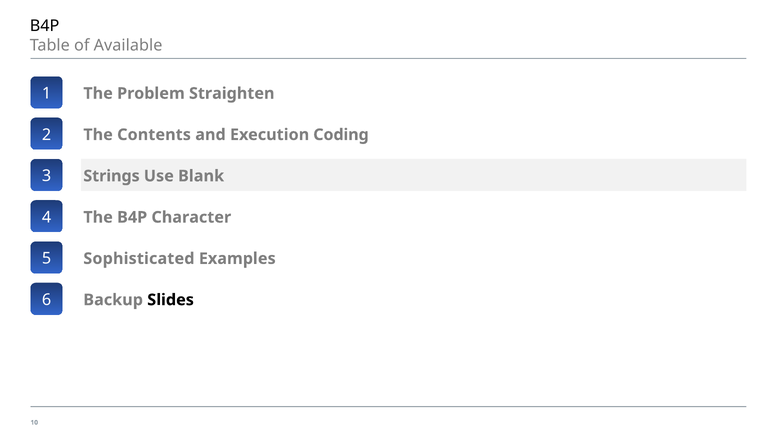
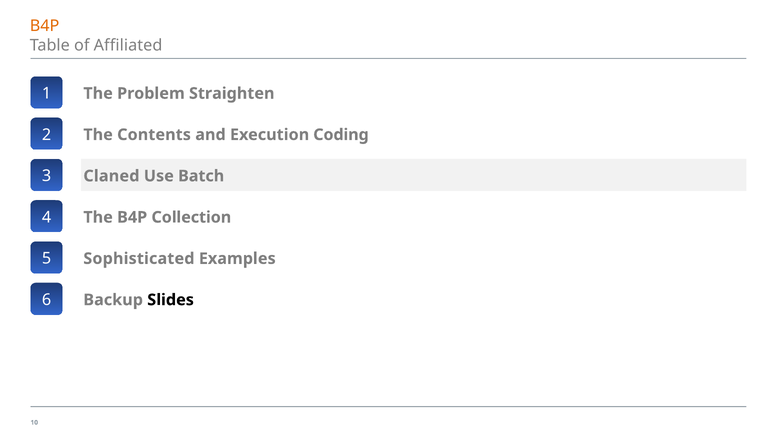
B4P at (45, 26) colour: black -> orange
Available: Available -> Affiliated
Strings: Strings -> Claned
Blank: Blank -> Batch
Character: Character -> Collection
